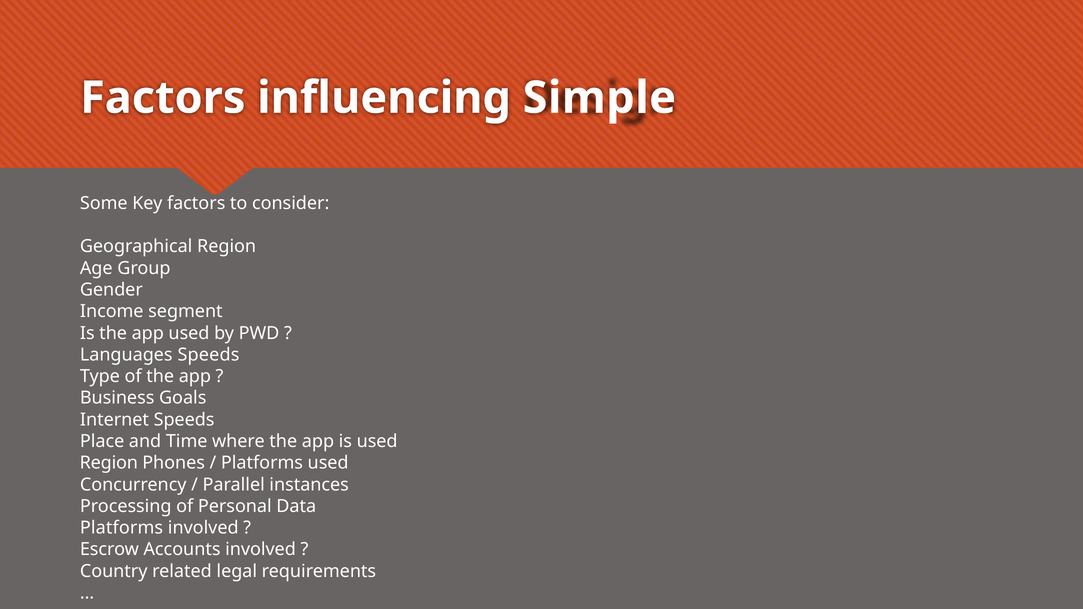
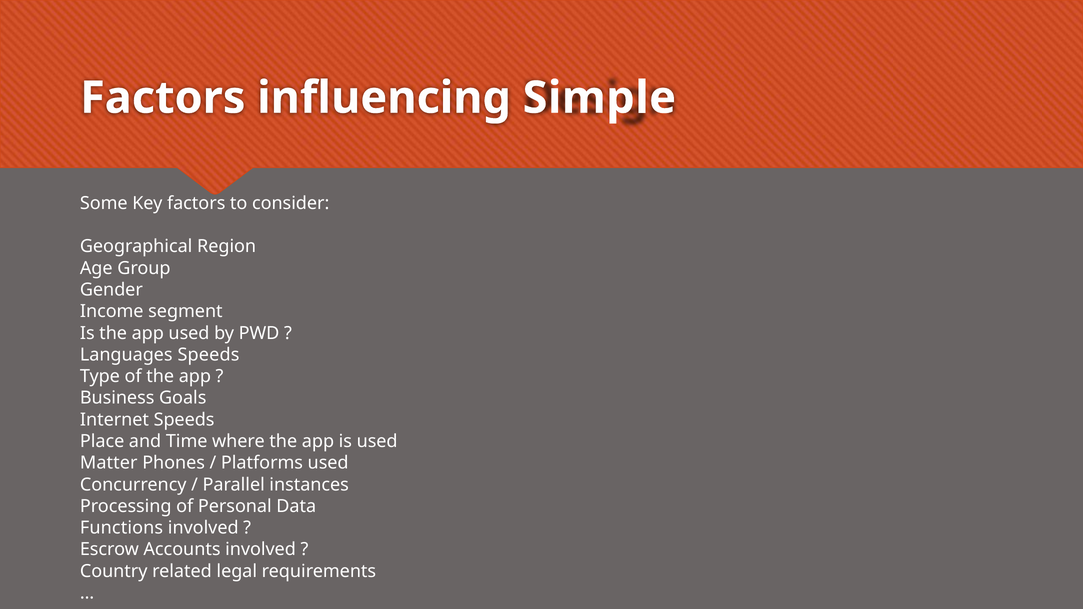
Region at (109, 463): Region -> Matter
Platforms at (122, 528): Platforms -> Functions
